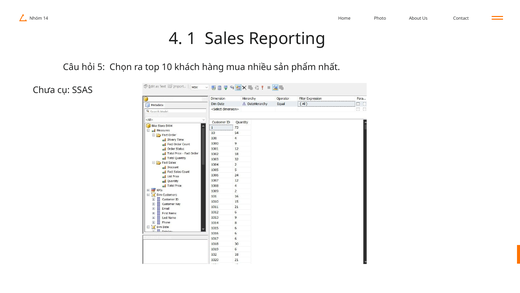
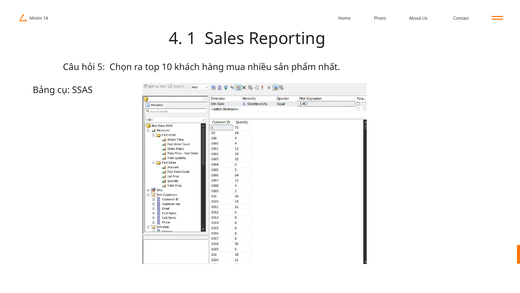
Chưa: Chưa -> Bảng
